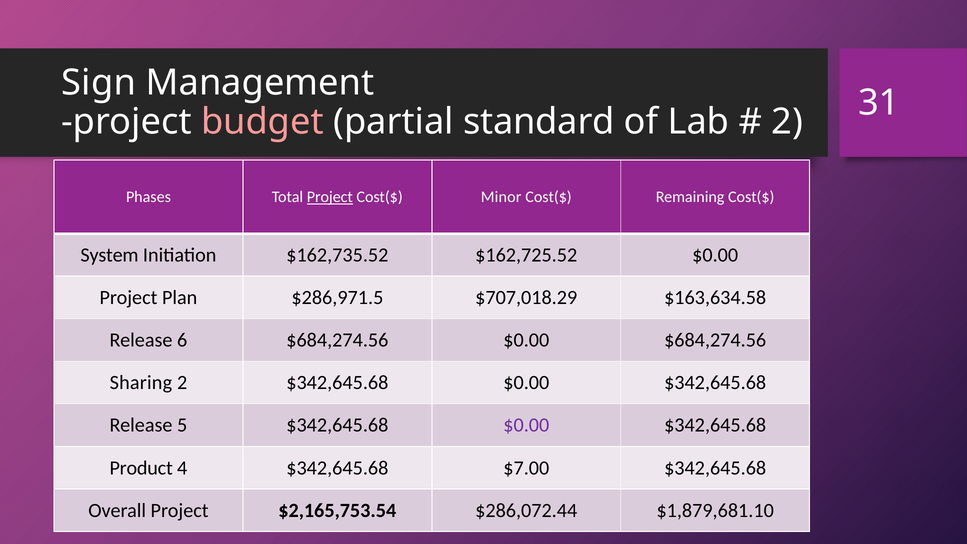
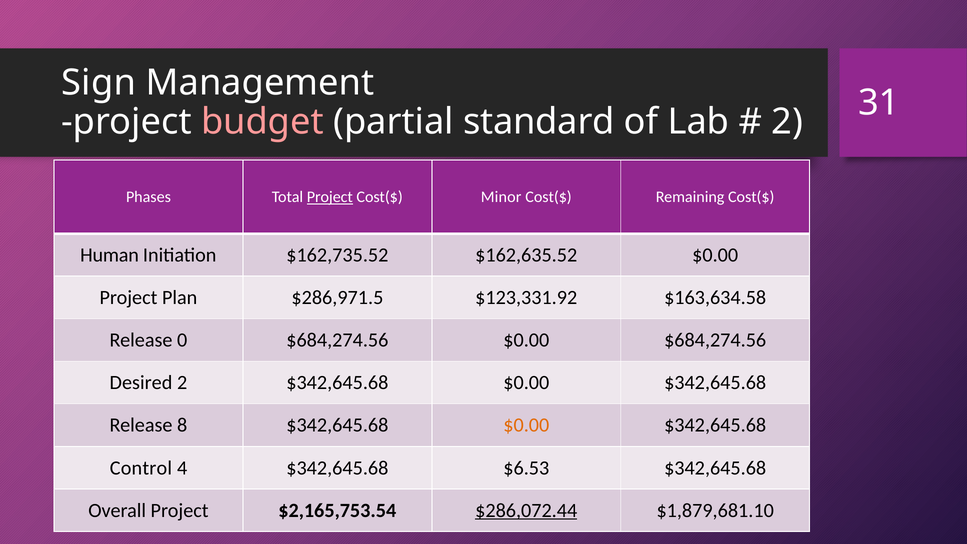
System: System -> Human
$162,725.52: $162,725.52 -> $162,635.52
$707,018.29: $707,018.29 -> $123,331.92
6: 6 -> 0
Sharing: Sharing -> Desired
5: 5 -> 8
$0.00 at (526, 425) colour: purple -> orange
Product: Product -> Control
$7.00: $7.00 -> $6.53
$286,072.44 underline: none -> present
